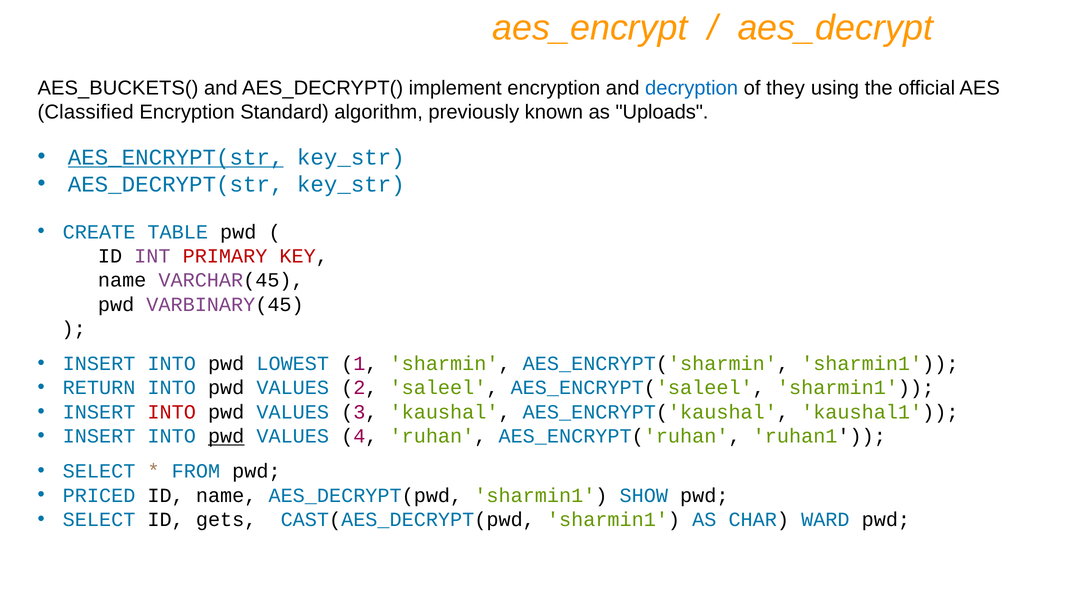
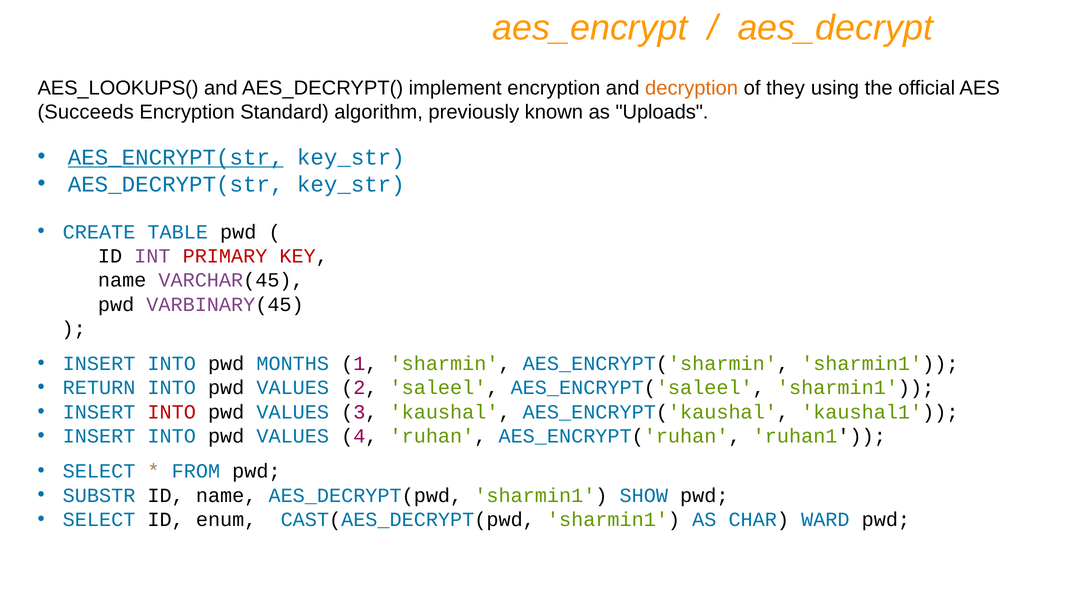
AES_BUCKETS(: AES_BUCKETS( -> AES_LOOKUPS(
decryption colour: blue -> orange
Classified: Classified -> Succeeds
LOWEST: LOWEST -> MONTHS
pwd at (226, 436) underline: present -> none
PRICED: PRICED -> SUBSTR
gets: gets -> enum
